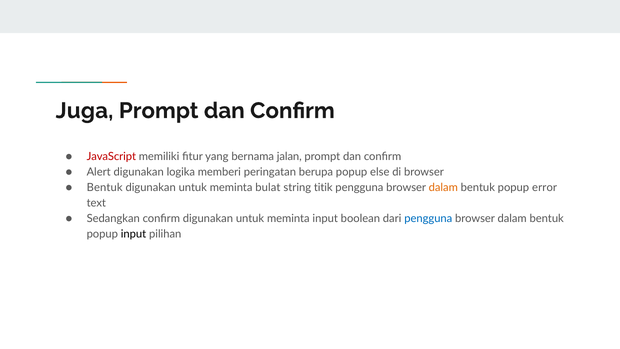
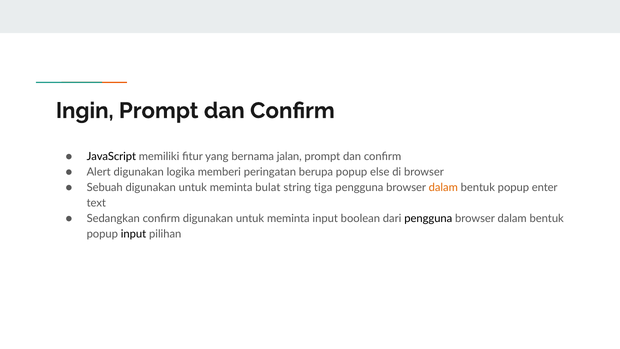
Juga: Juga -> Ingin
JavaScript colour: red -> black
Bentuk at (105, 188): Bentuk -> Sebuah
titik: titik -> tiga
error: error -> enter
pengguna at (428, 218) colour: blue -> black
